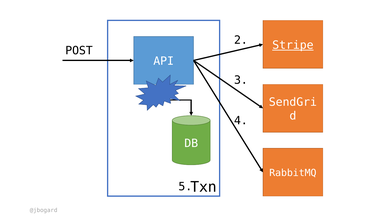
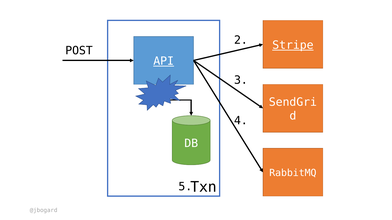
API underline: none -> present
